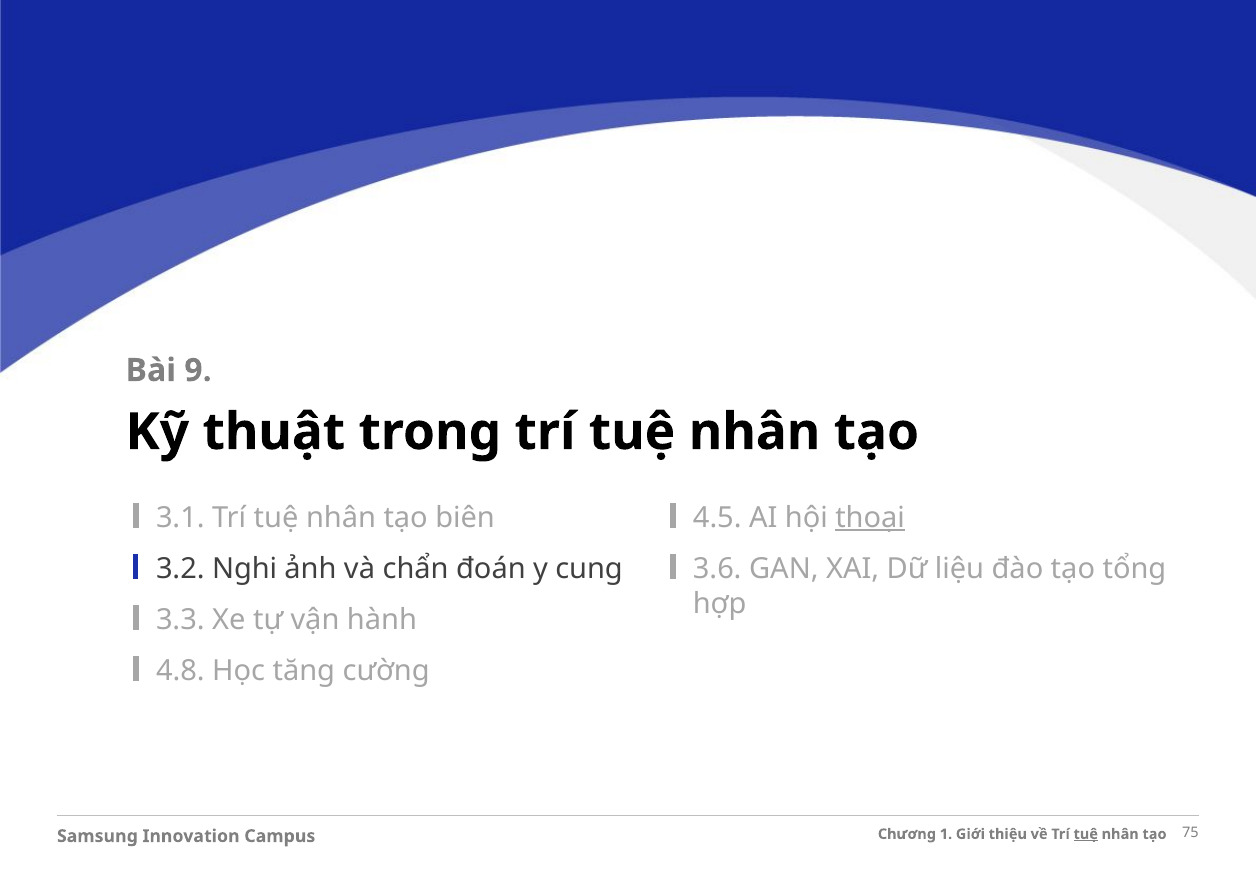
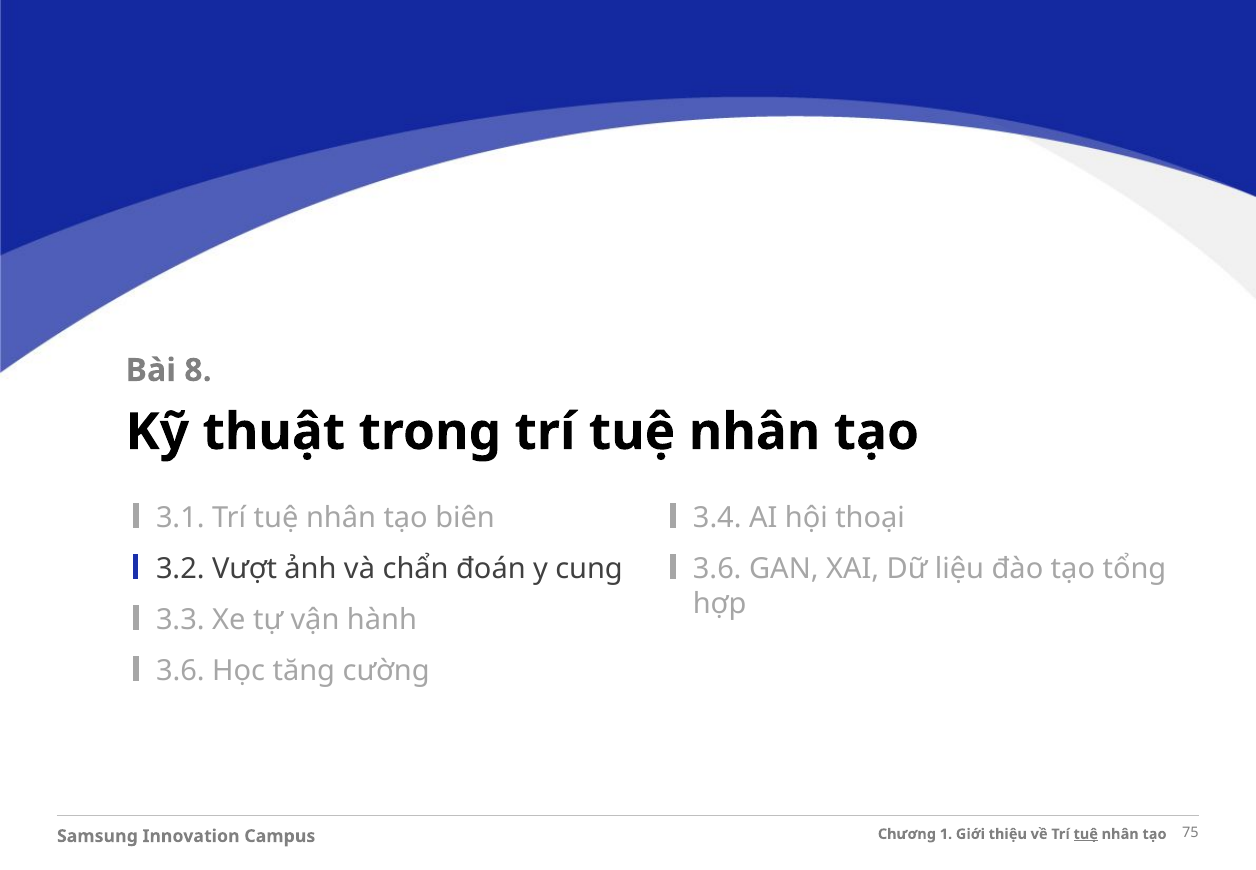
9: 9 -> 8
4.5: 4.5 -> 3.4
thoại underline: present -> none
Nghi: Nghi -> Vượt
4.8 at (180, 670): 4.8 -> 3.6
